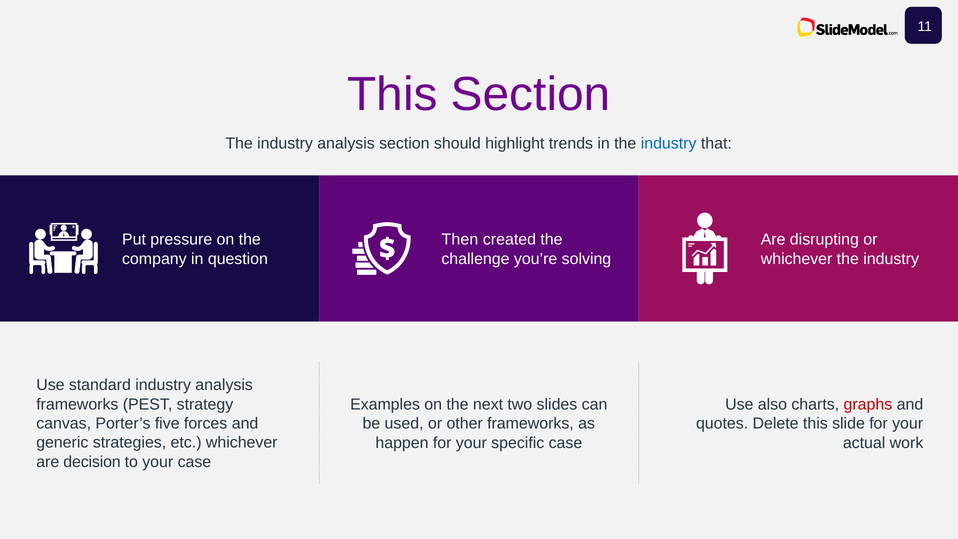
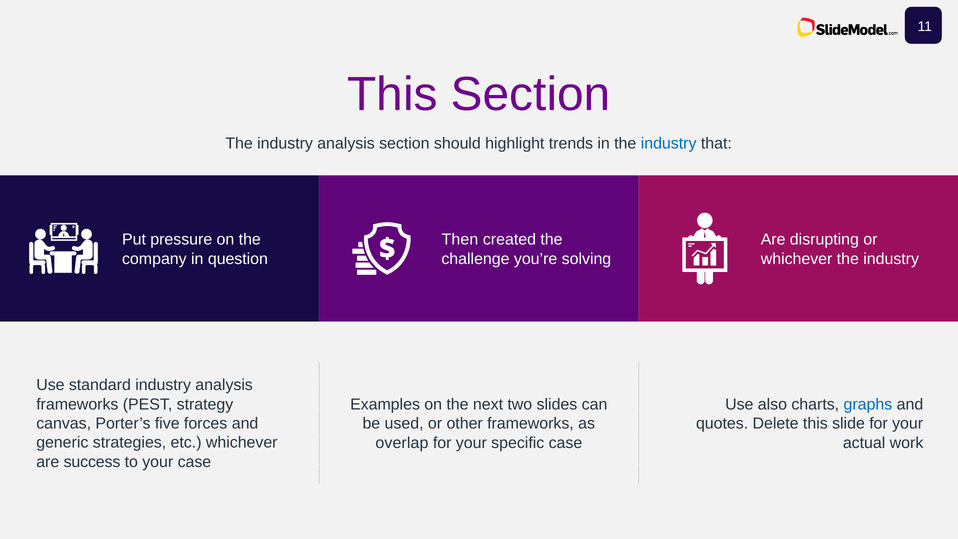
graphs colour: red -> blue
happen: happen -> overlap
decision: decision -> success
